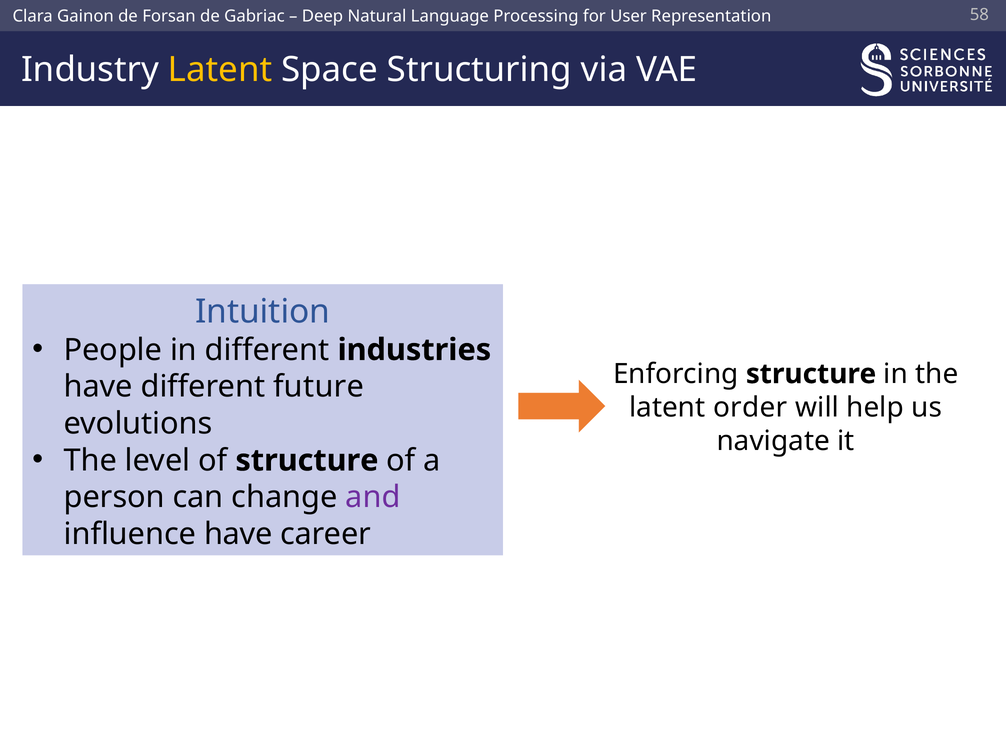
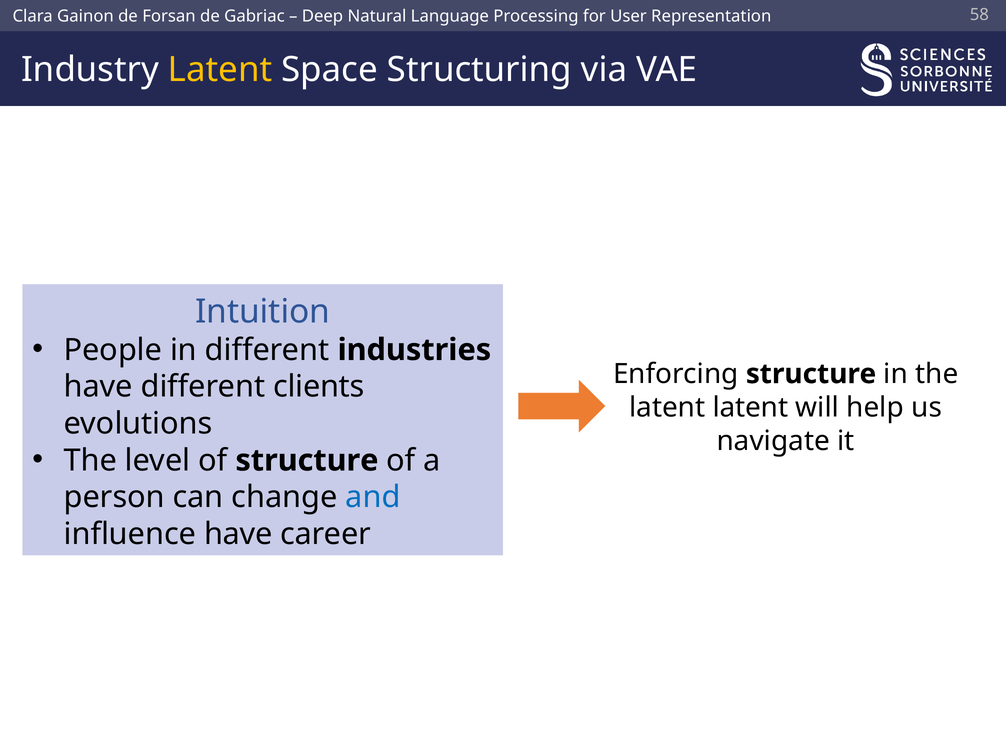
future: future -> clients
latent order: order -> latent
and colour: purple -> blue
